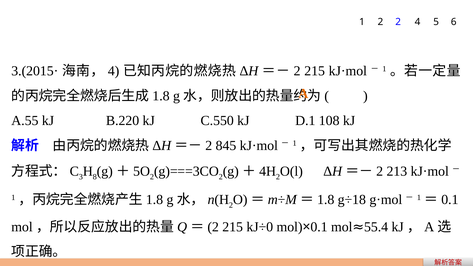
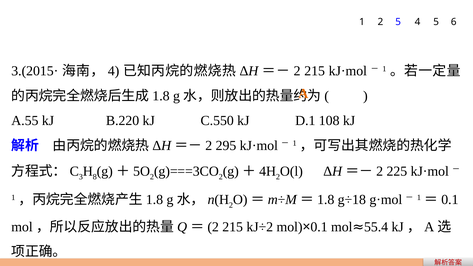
2 2: 2 -> 5
845: 845 -> 295
213: 213 -> 225
kJ÷0: kJ÷0 -> kJ÷2
